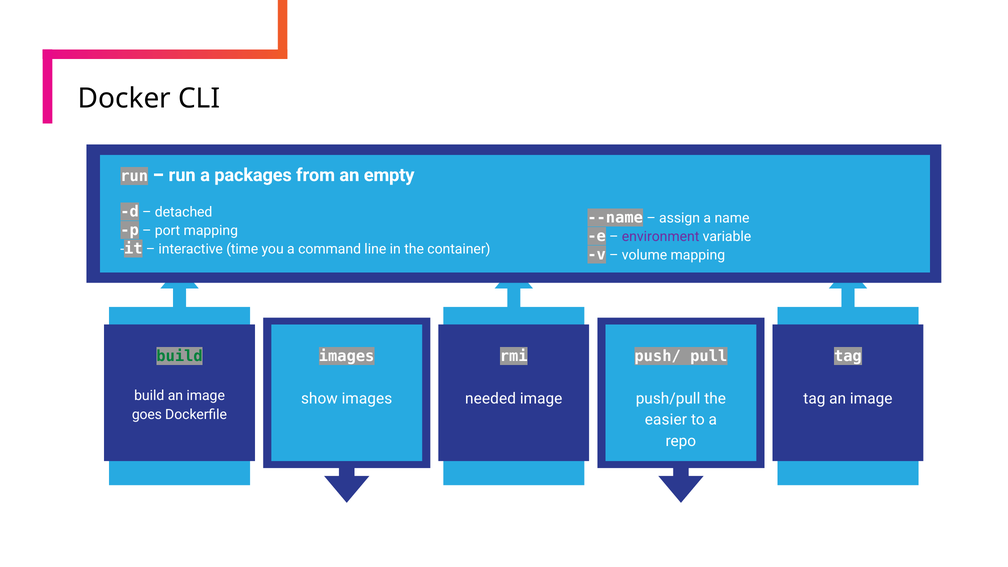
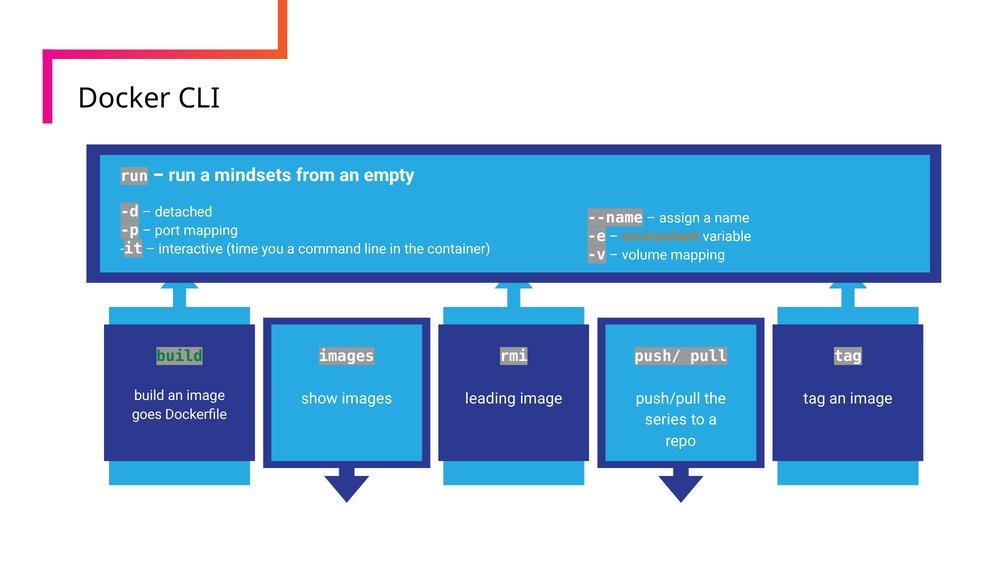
packages: packages -> mindsets
environment colour: purple -> orange
needed: needed -> leading
easier: easier -> series
